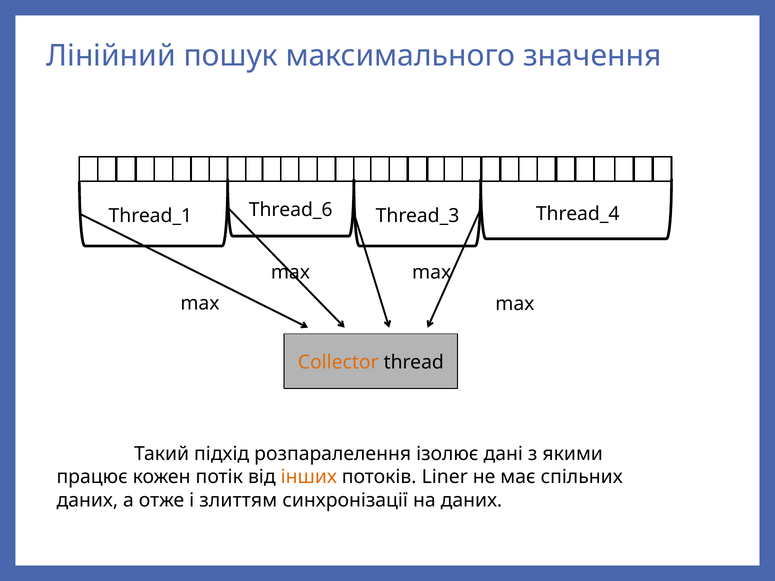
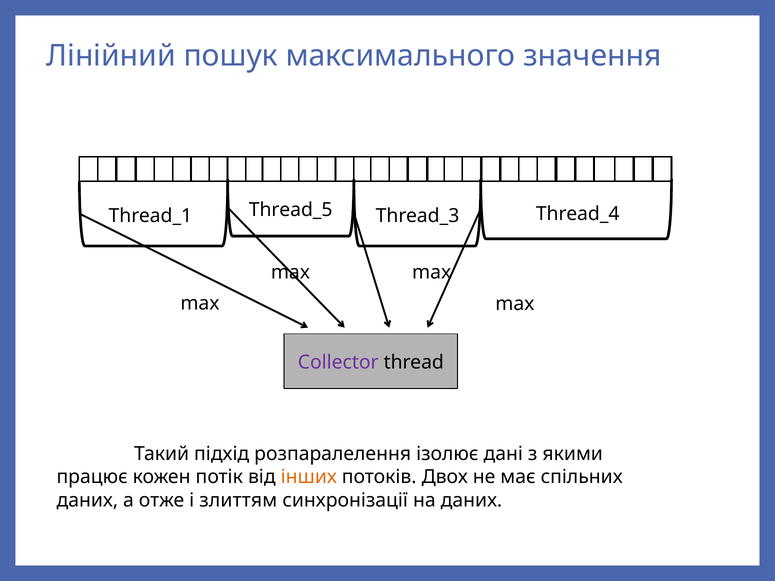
Thread_6: Thread_6 -> Thread_5
Collector colour: orange -> purple
Liner: Liner -> Двох
